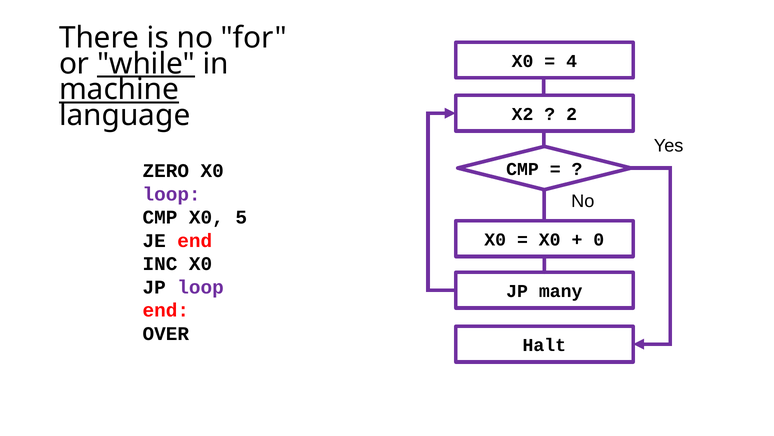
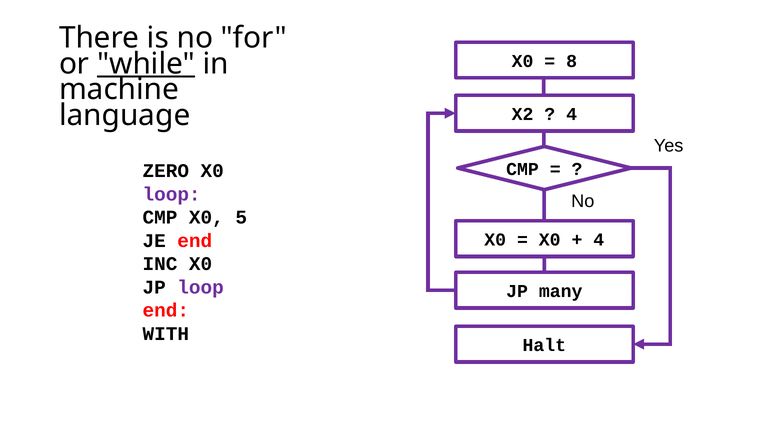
4: 4 -> 8
machine underline: present -> none
2 at (572, 114): 2 -> 4
0 at (599, 240): 0 -> 4
OVER: OVER -> WITH
